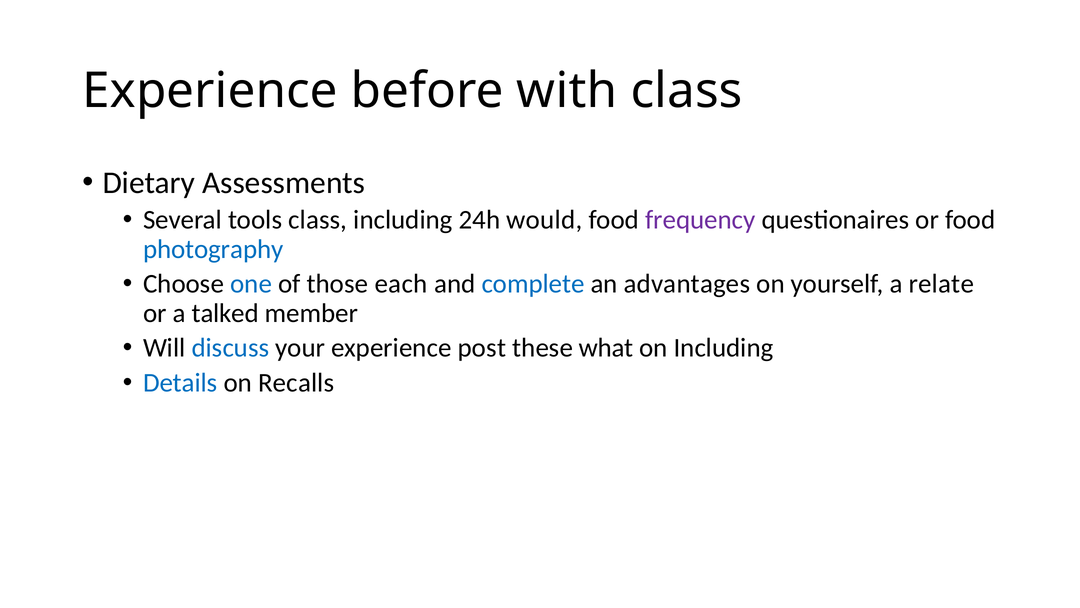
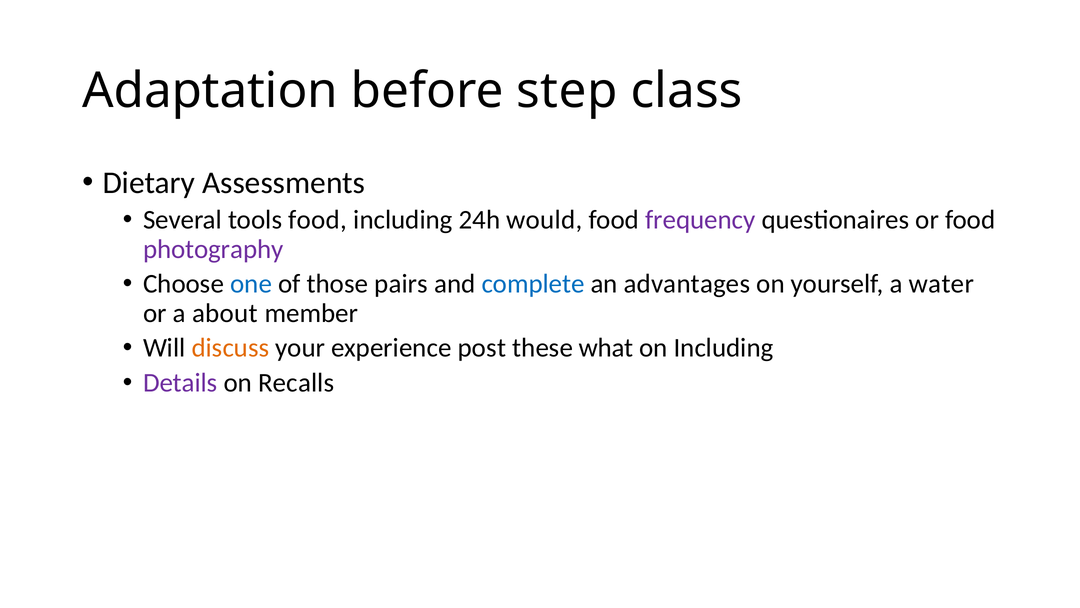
Experience at (210, 91): Experience -> Adaptation
with: with -> step
tools class: class -> food
photography colour: blue -> purple
each: each -> pairs
relate: relate -> water
talked: talked -> about
discuss colour: blue -> orange
Details colour: blue -> purple
